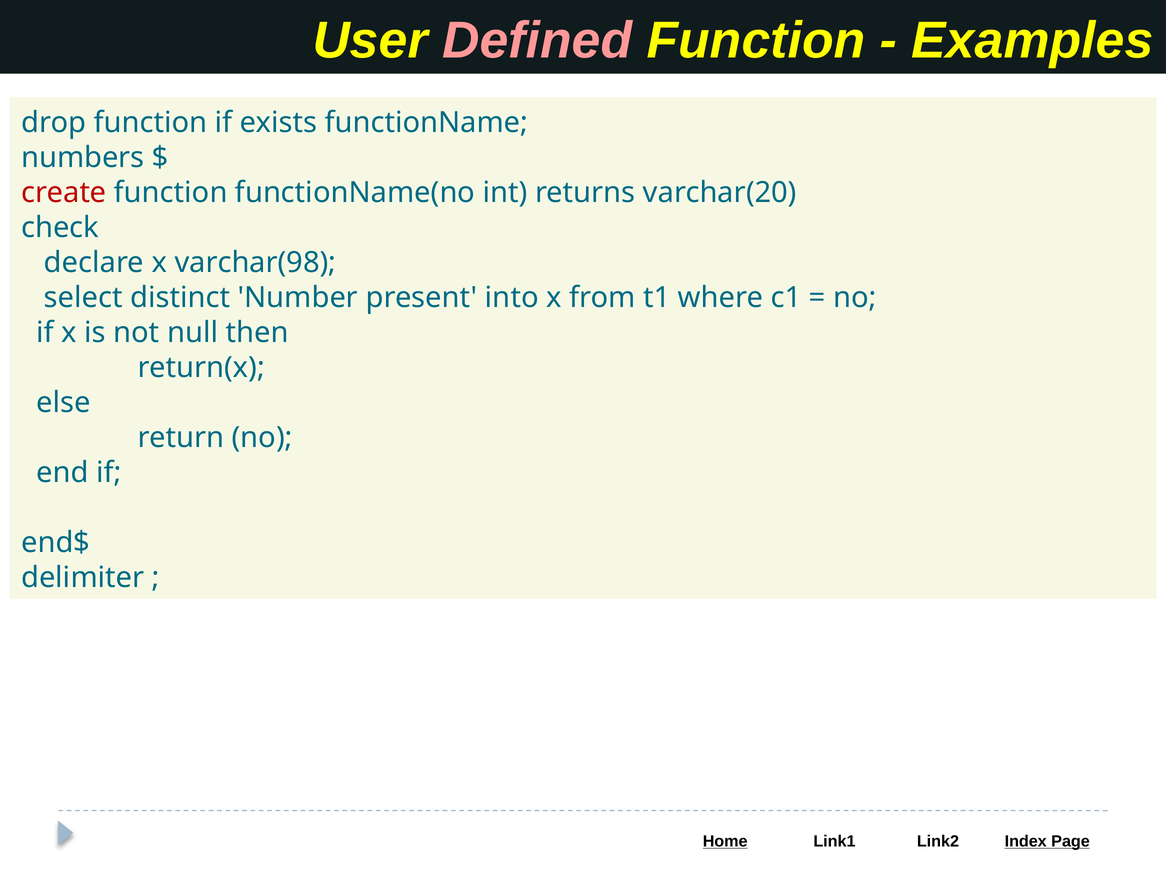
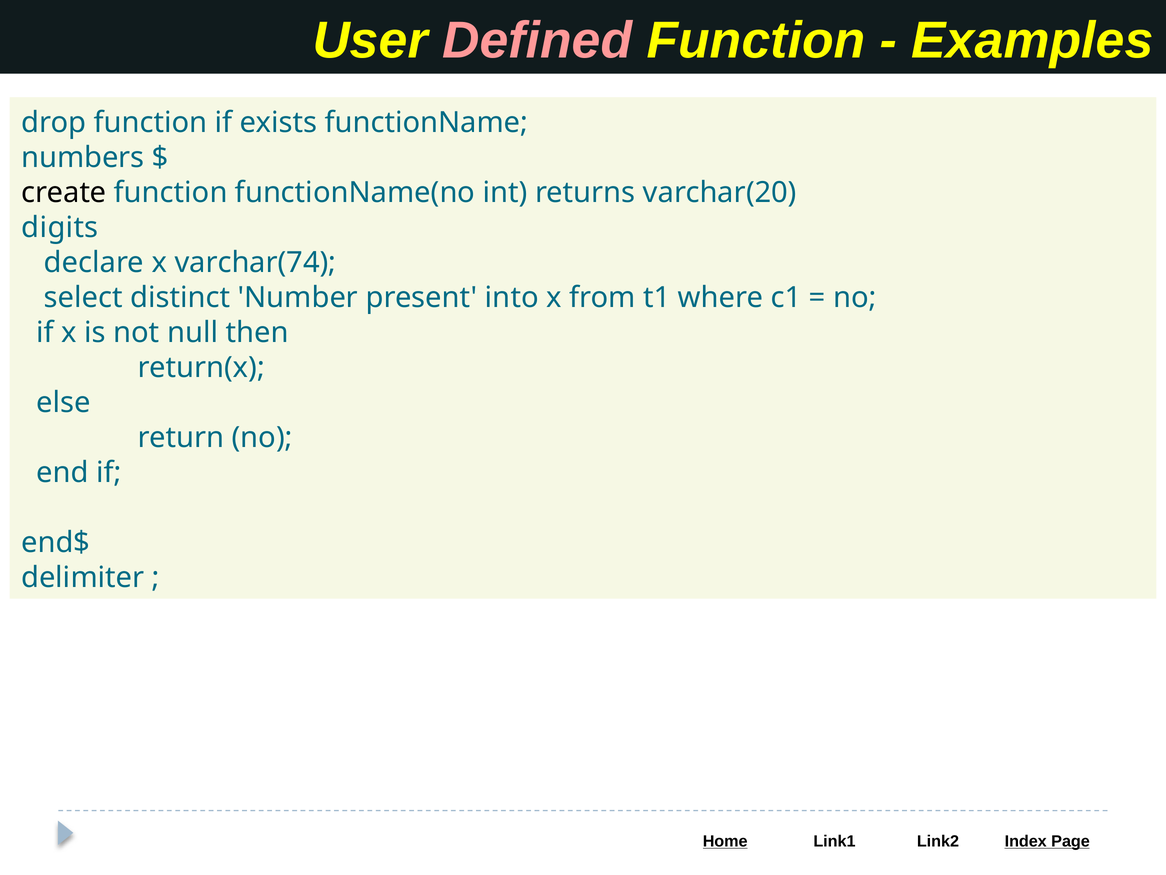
create colour: red -> black
check: check -> digits
varchar(98: varchar(98 -> varchar(74
